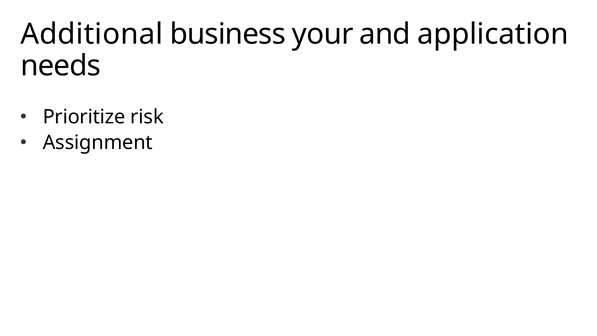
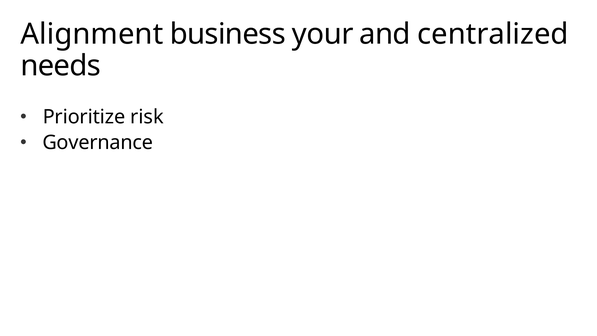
Additional: Additional -> Alignment
application: application -> centralized
Assignment: Assignment -> Governance
